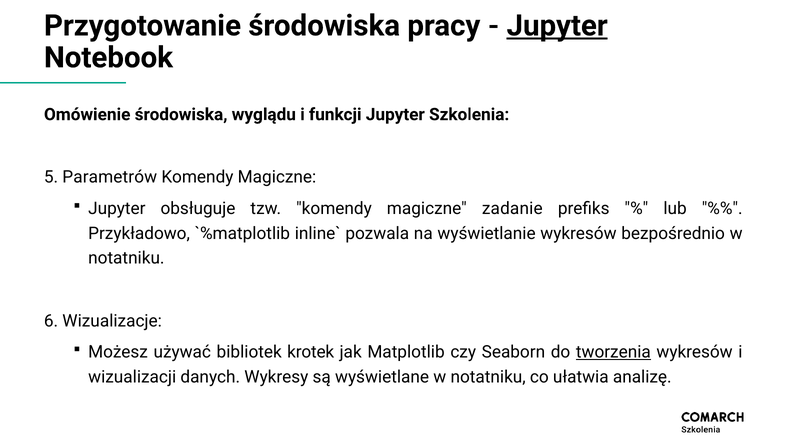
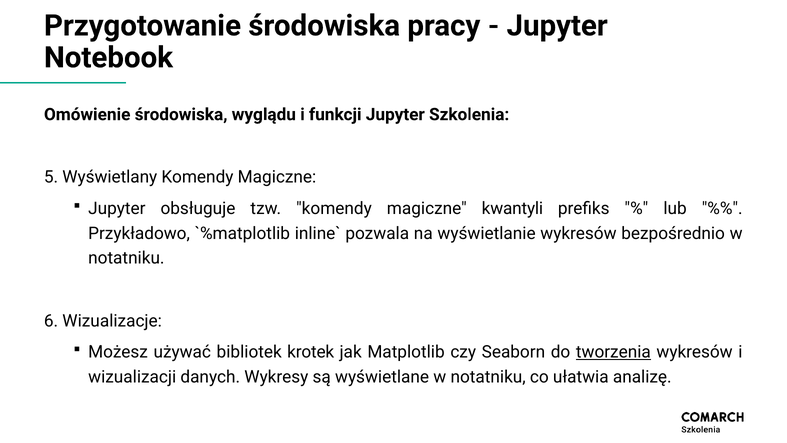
Jupyter at (557, 26) underline: present -> none
Parametrów: Parametrów -> Wyświetlany
zadanie: zadanie -> kwantyli
